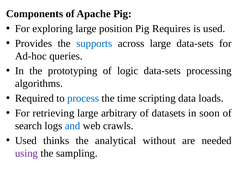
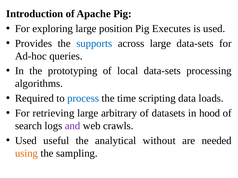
Components: Components -> Introduction
Requires: Requires -> Executes
logic: logic -> local
soon: soon -> hood
and colour: blue -> purple
thinks: thinks -> useful
using colour: purple -> orange
